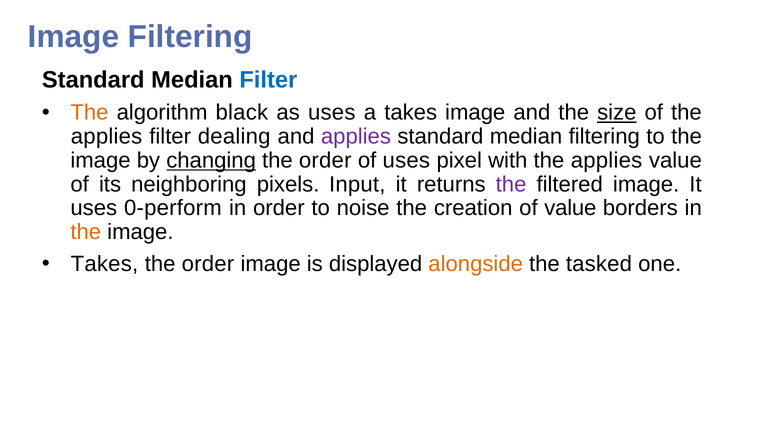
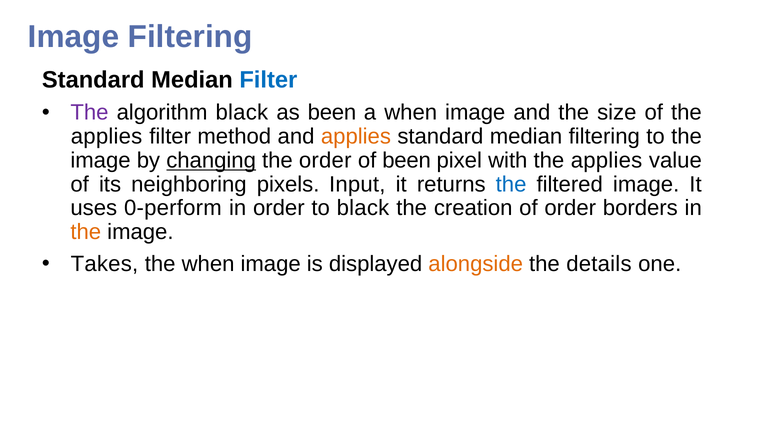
The at (89, 113) colour: orange -> purple
as uses: uses -> been
a takes: takes -> when
size underline: present -> none
dealing: dealing -> method
applies at (356, 137) colour: purple -> orange
of uses: uses -> been
the at (511, 184) colour: purple -> blue
to noise: noise -> black
of value: value -> order
order at (208, 264): order -> when
tasked: tasked -> details
